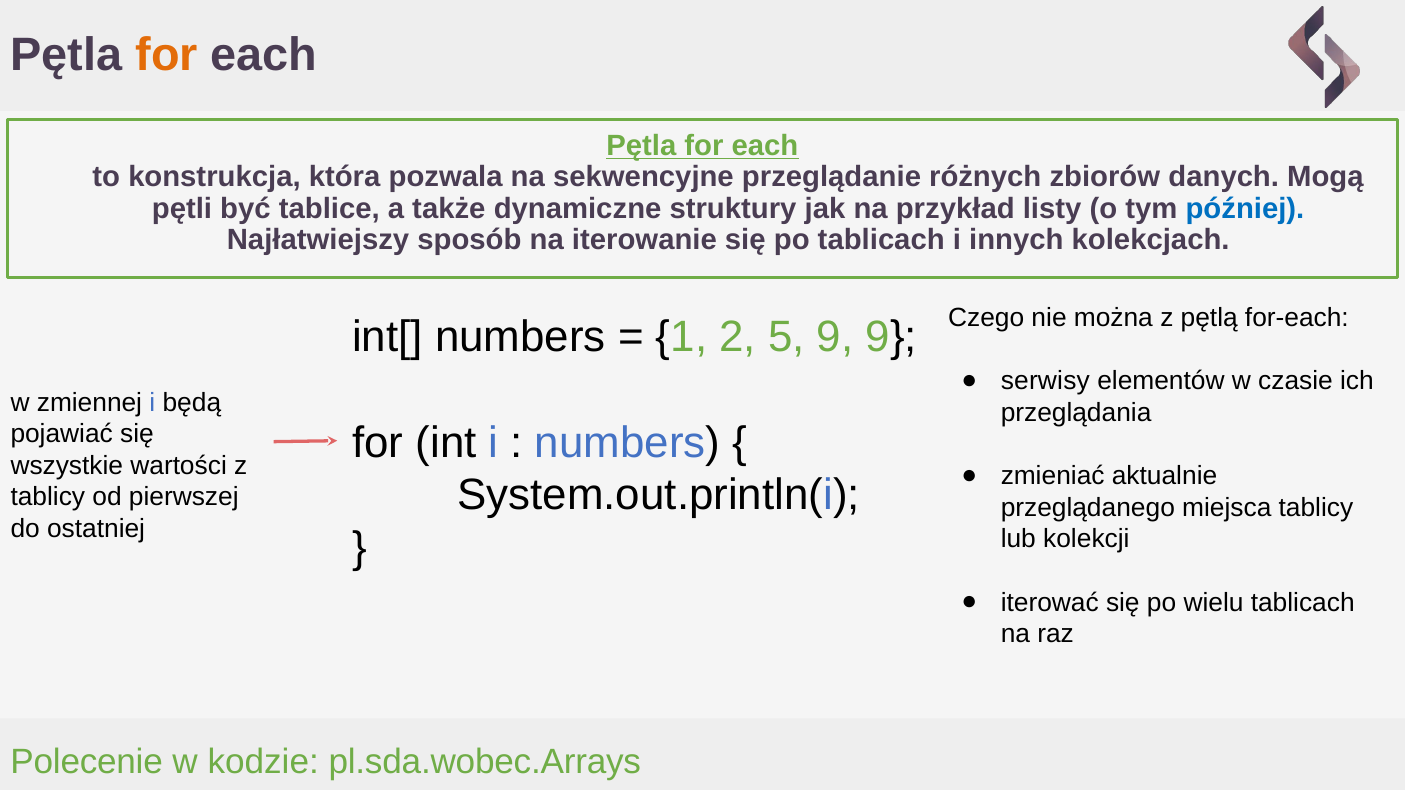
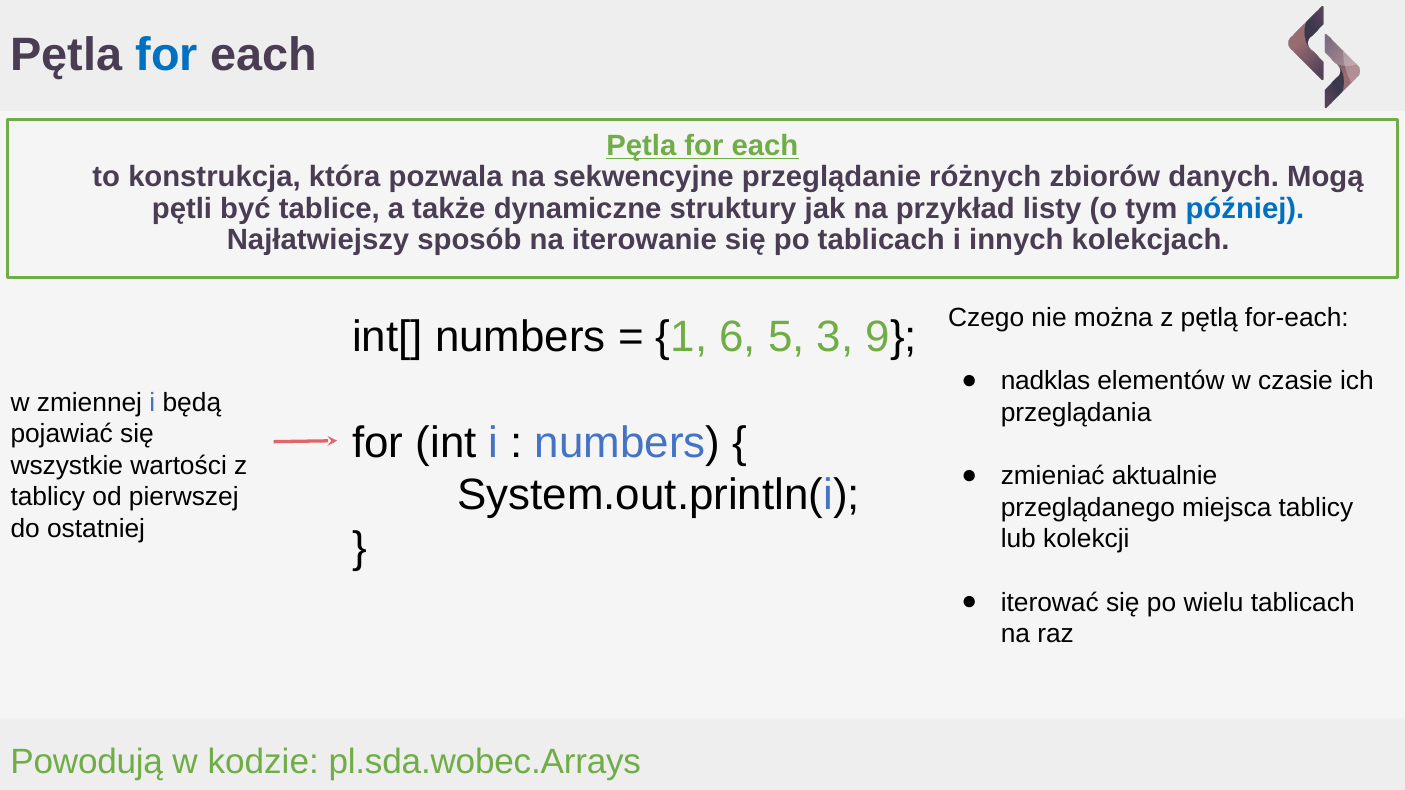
for at (167, 55) colour: orange -> blue
2: 2 -> 6
5 9: 9 -> 3
serwisy: serwisy -> nadklas
Polecenie: Polecenie -> Powodują
